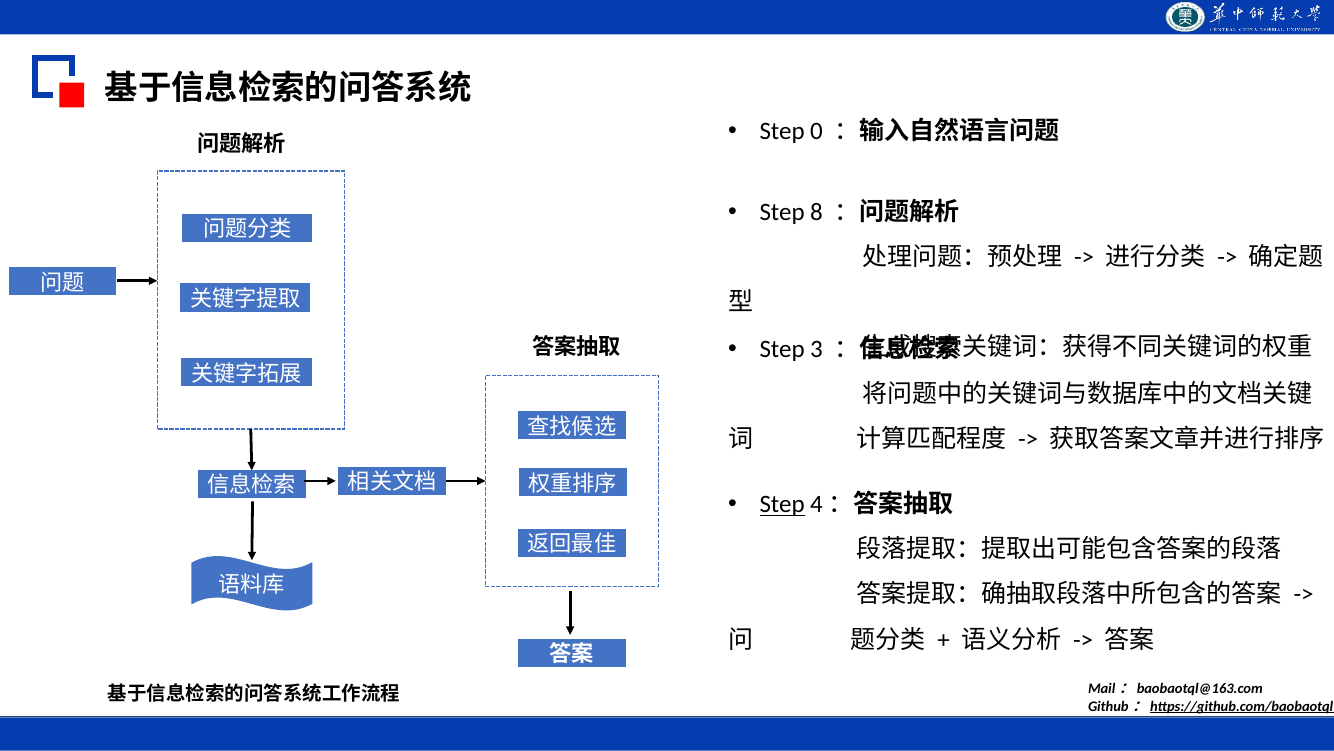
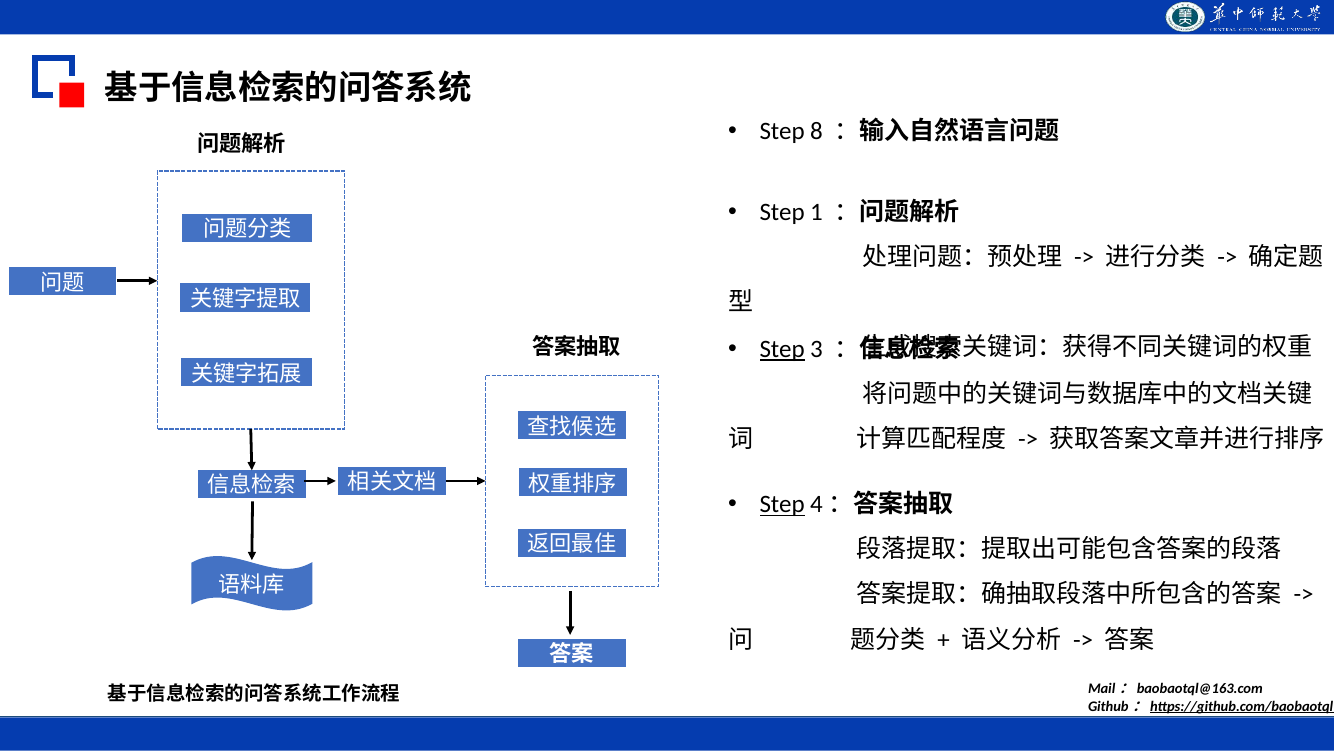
0: 0 -> 8
8: 8 -> 1
Step at (782, 349) underline: none -> present
